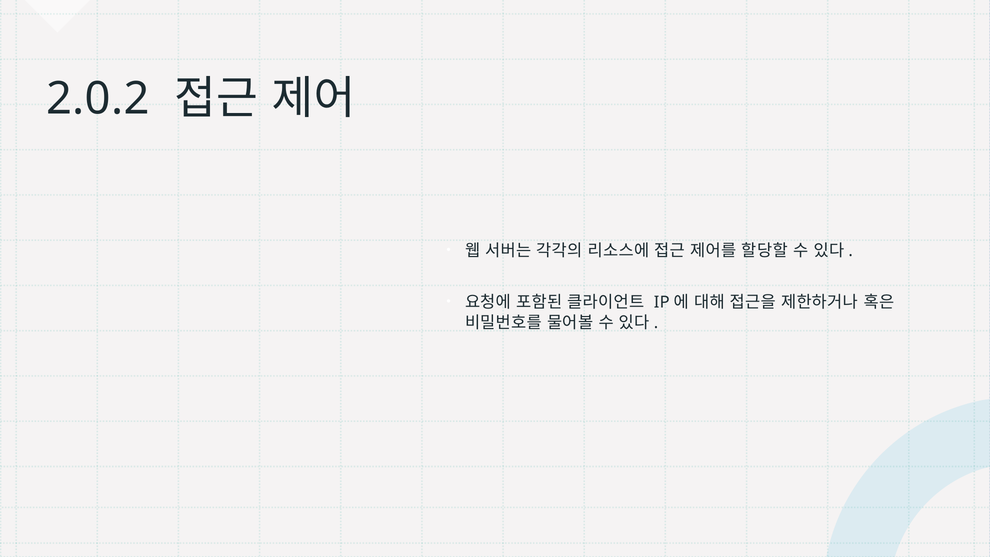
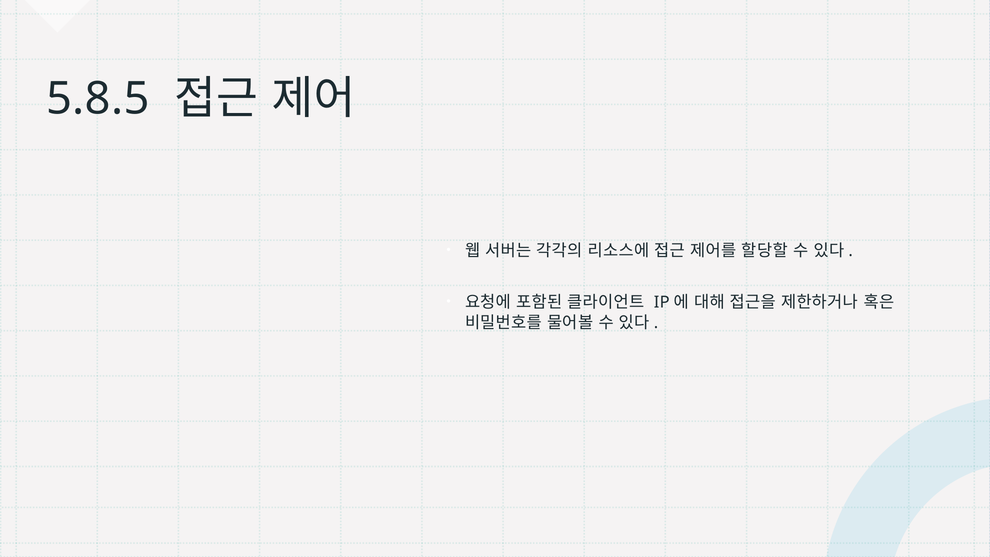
2.0.2: 2.0.2 -> 5.8.5
